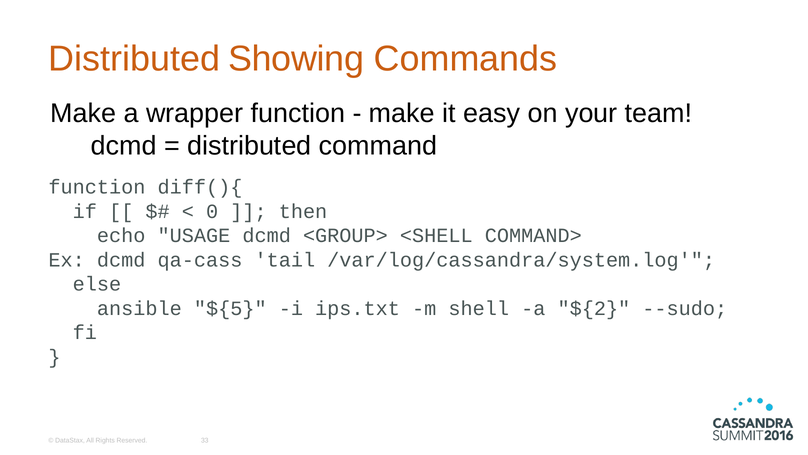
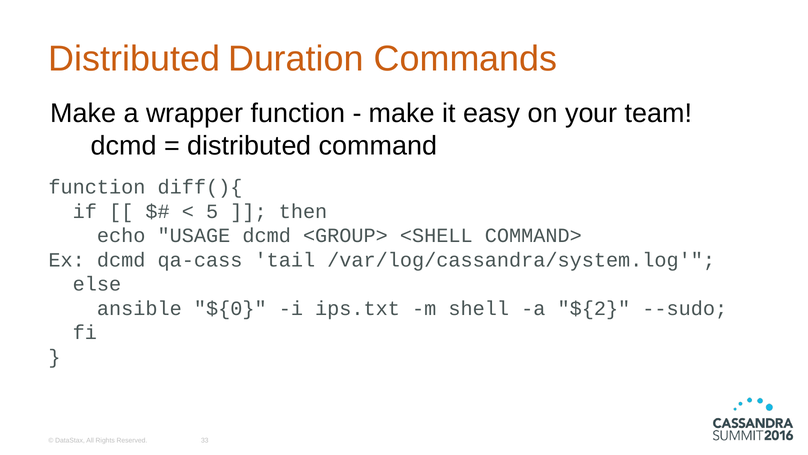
Showing: Showing -> Duration
0: 0 -> 5
${5: ${5 -> ${0
